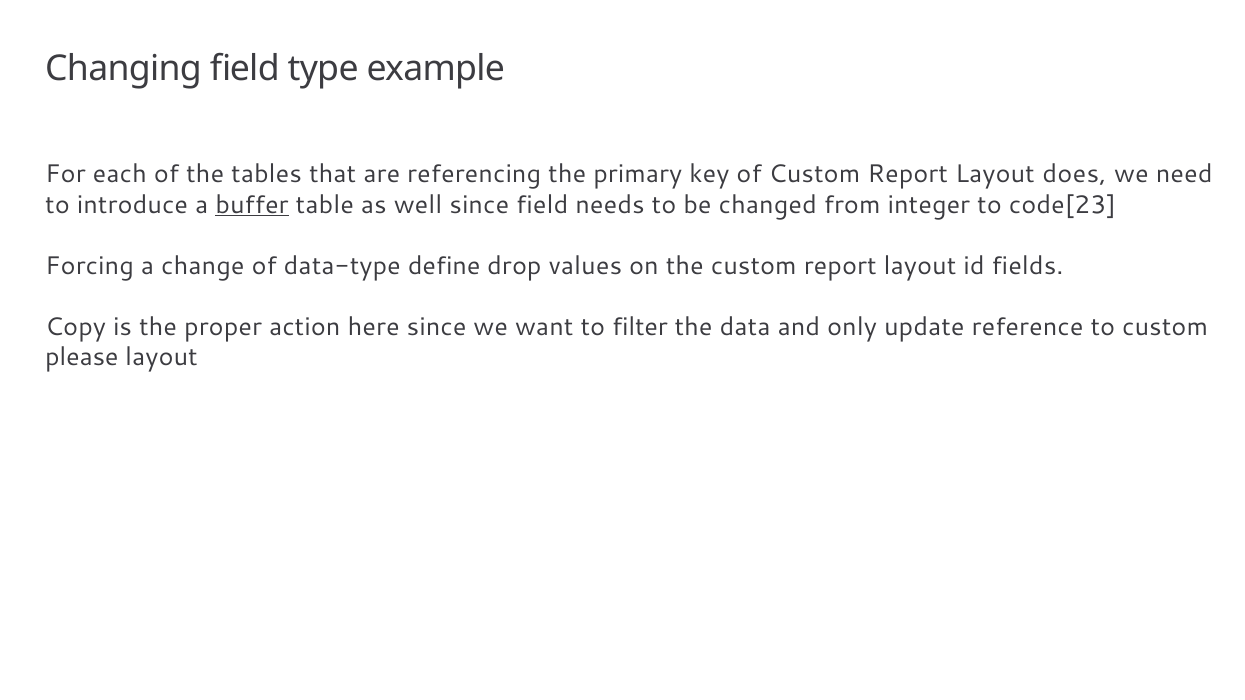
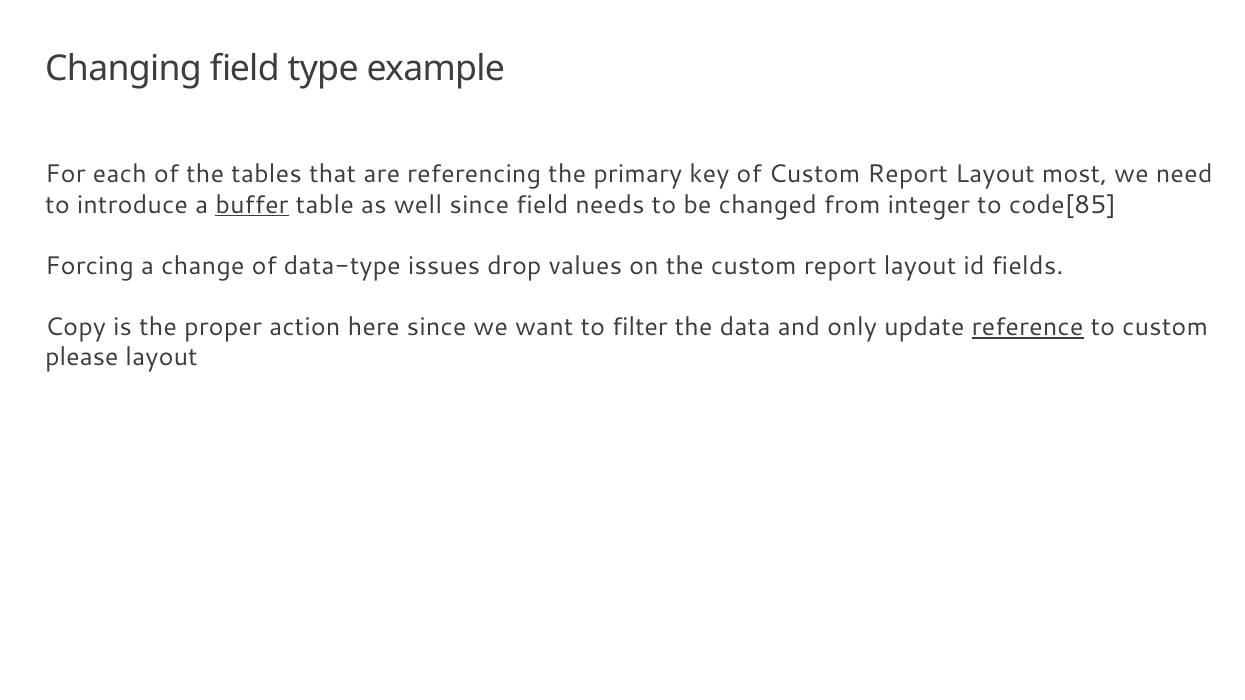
does: does -> most
code[23: code[23 -> code[85
define: define -> issues
reference underline: none -> present
